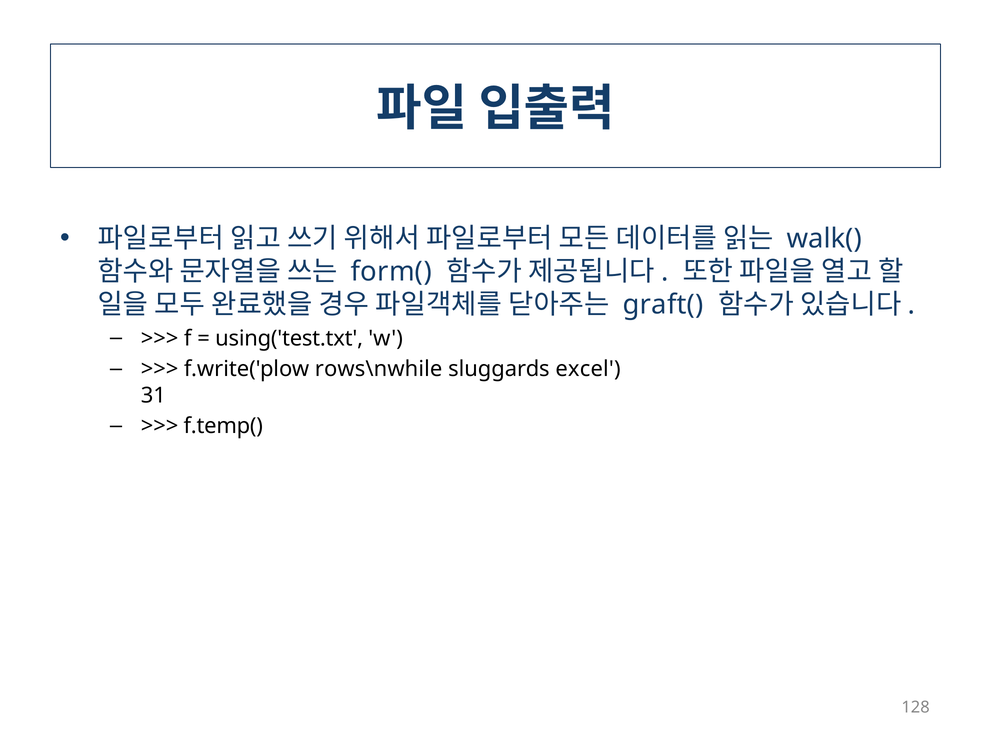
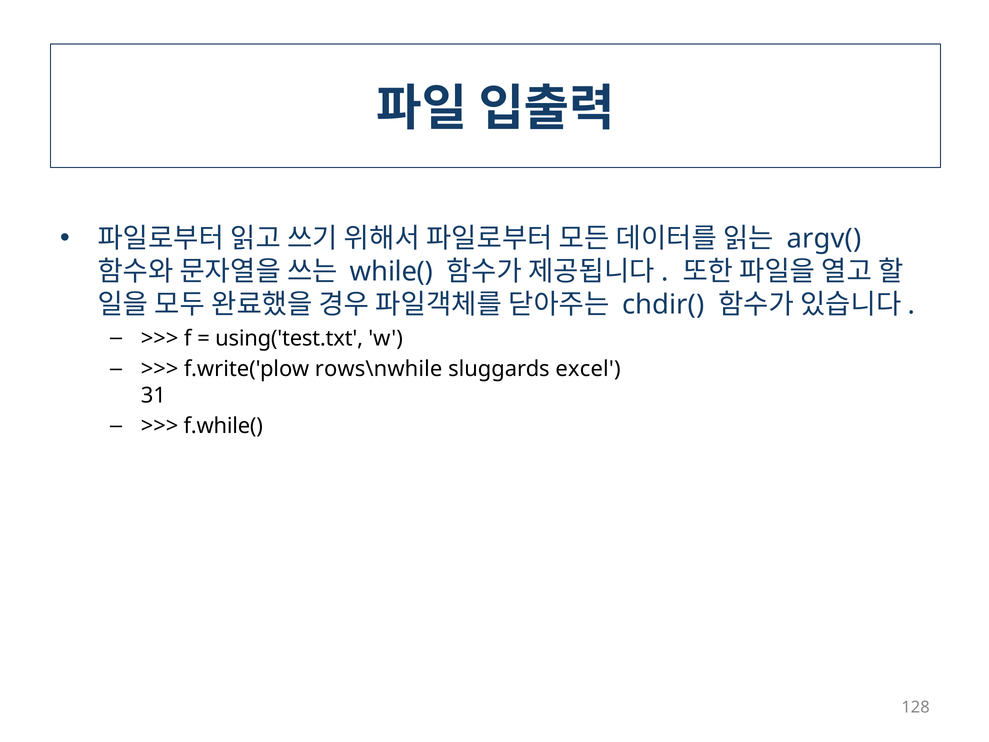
walk(: walk( -> argv(
form(: form( -> while(
graft(: graft( -> chdir(
f.temp(: f.temp( -> f.while(
